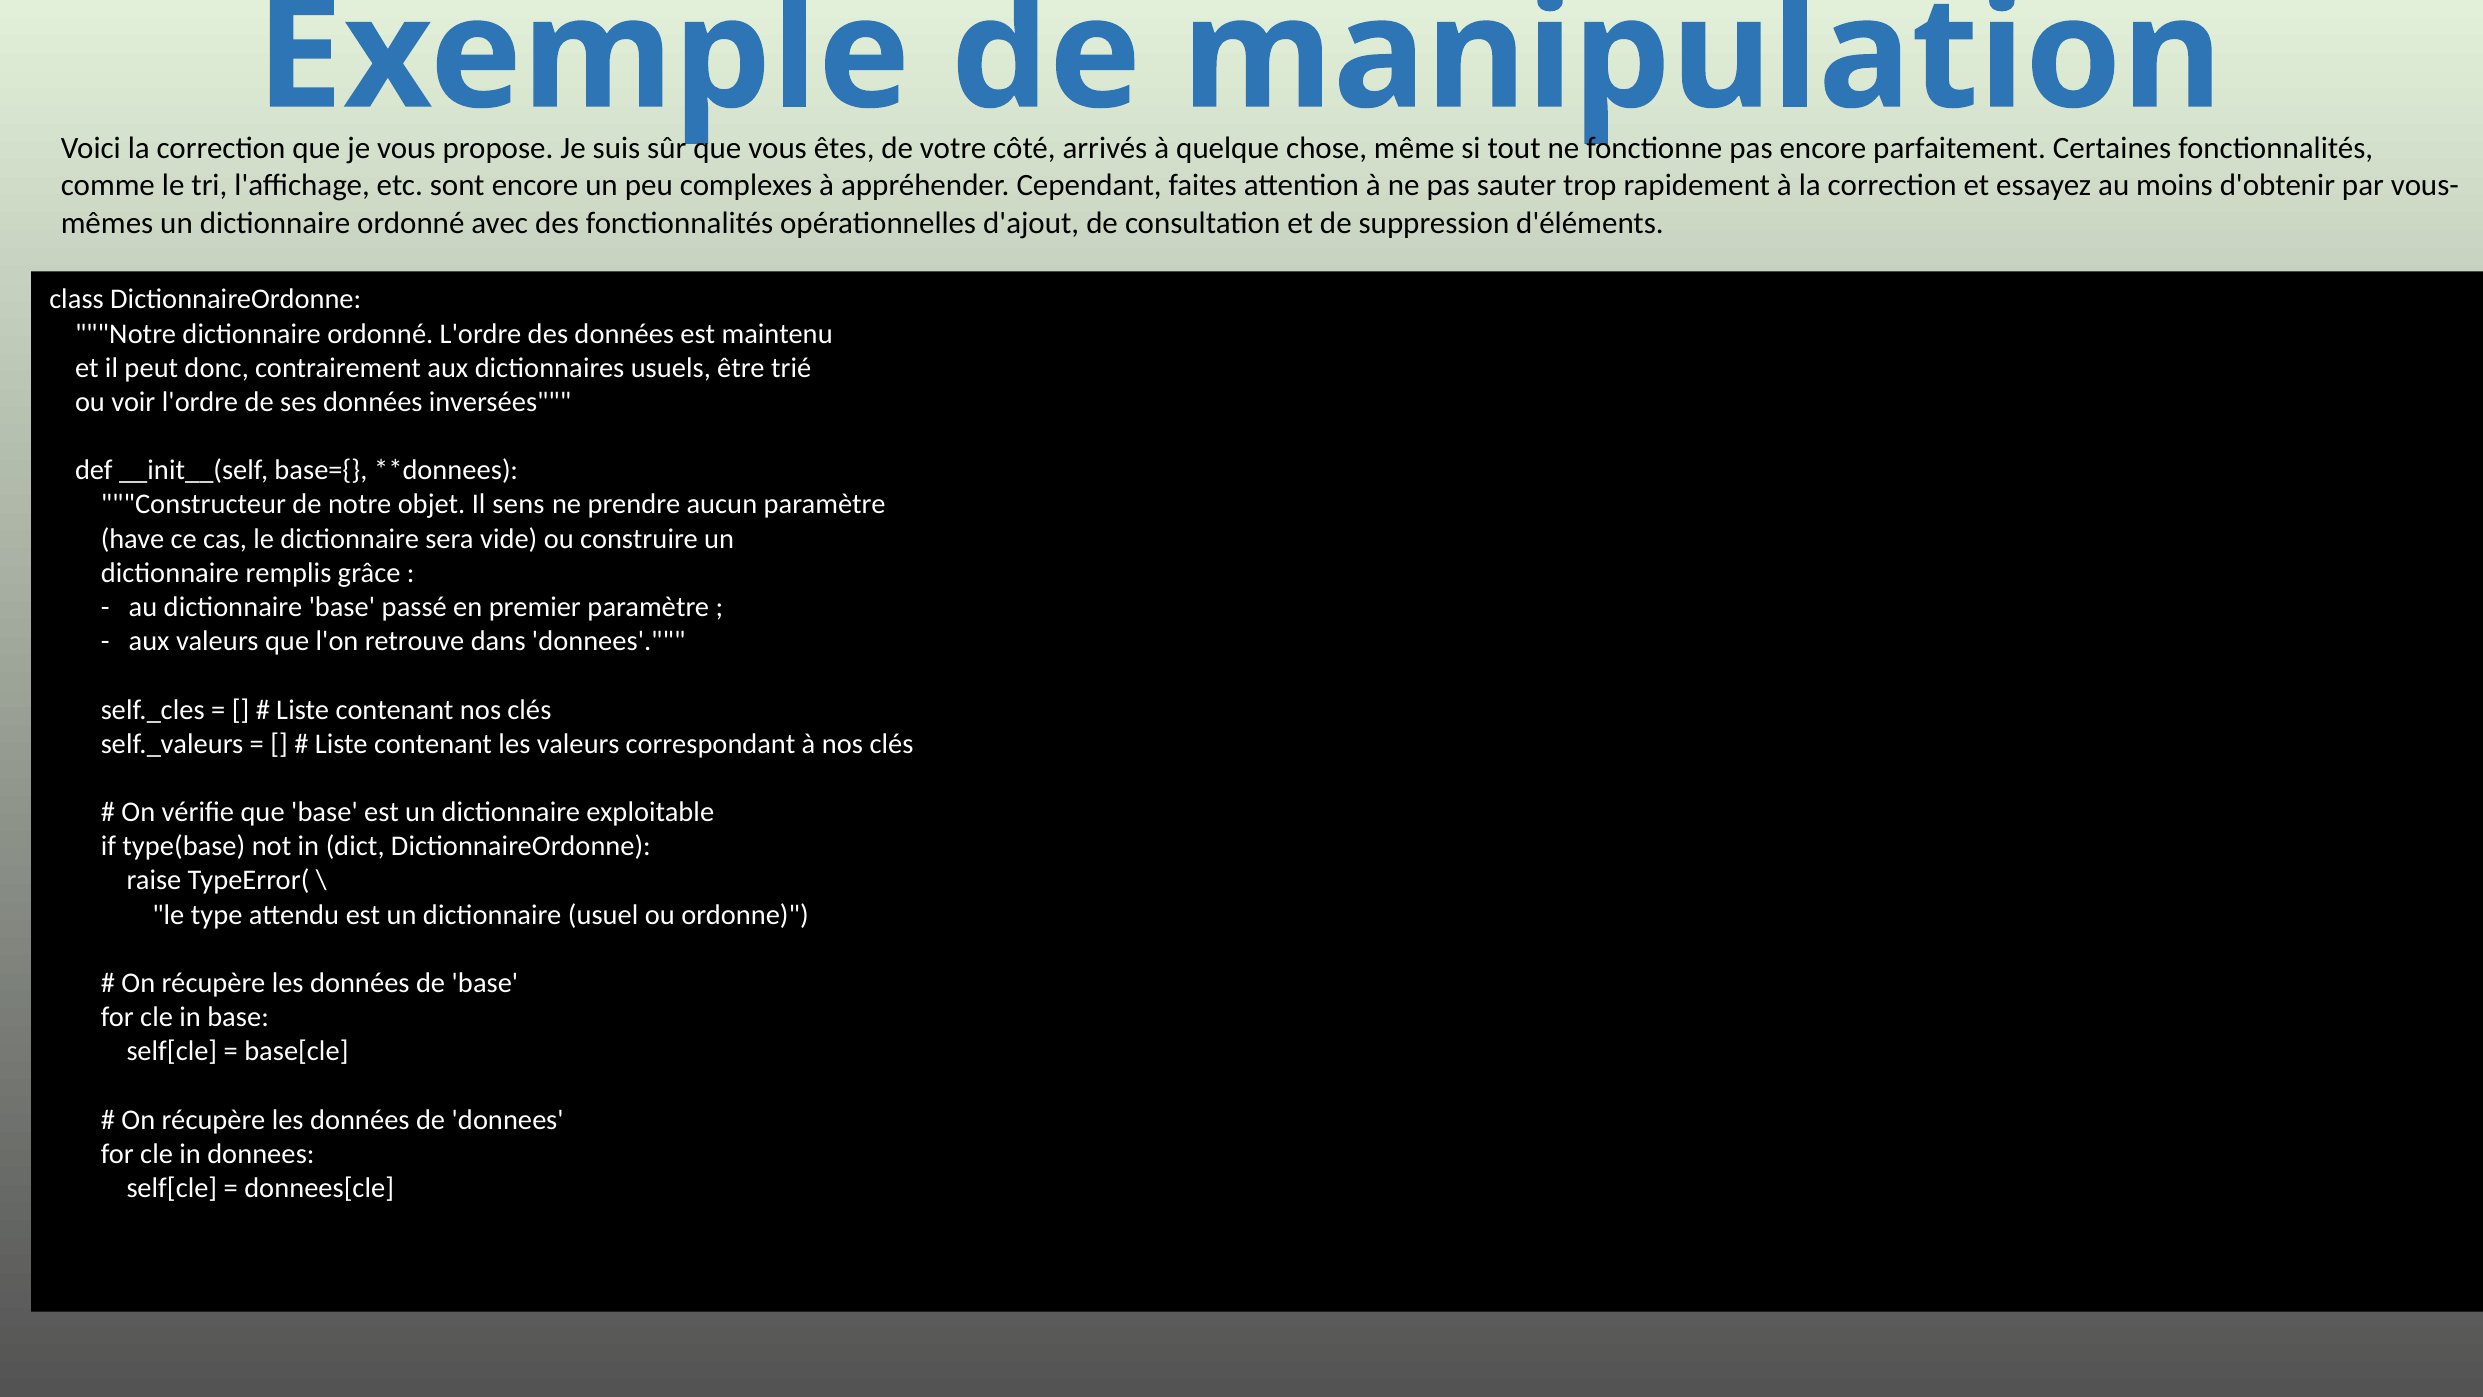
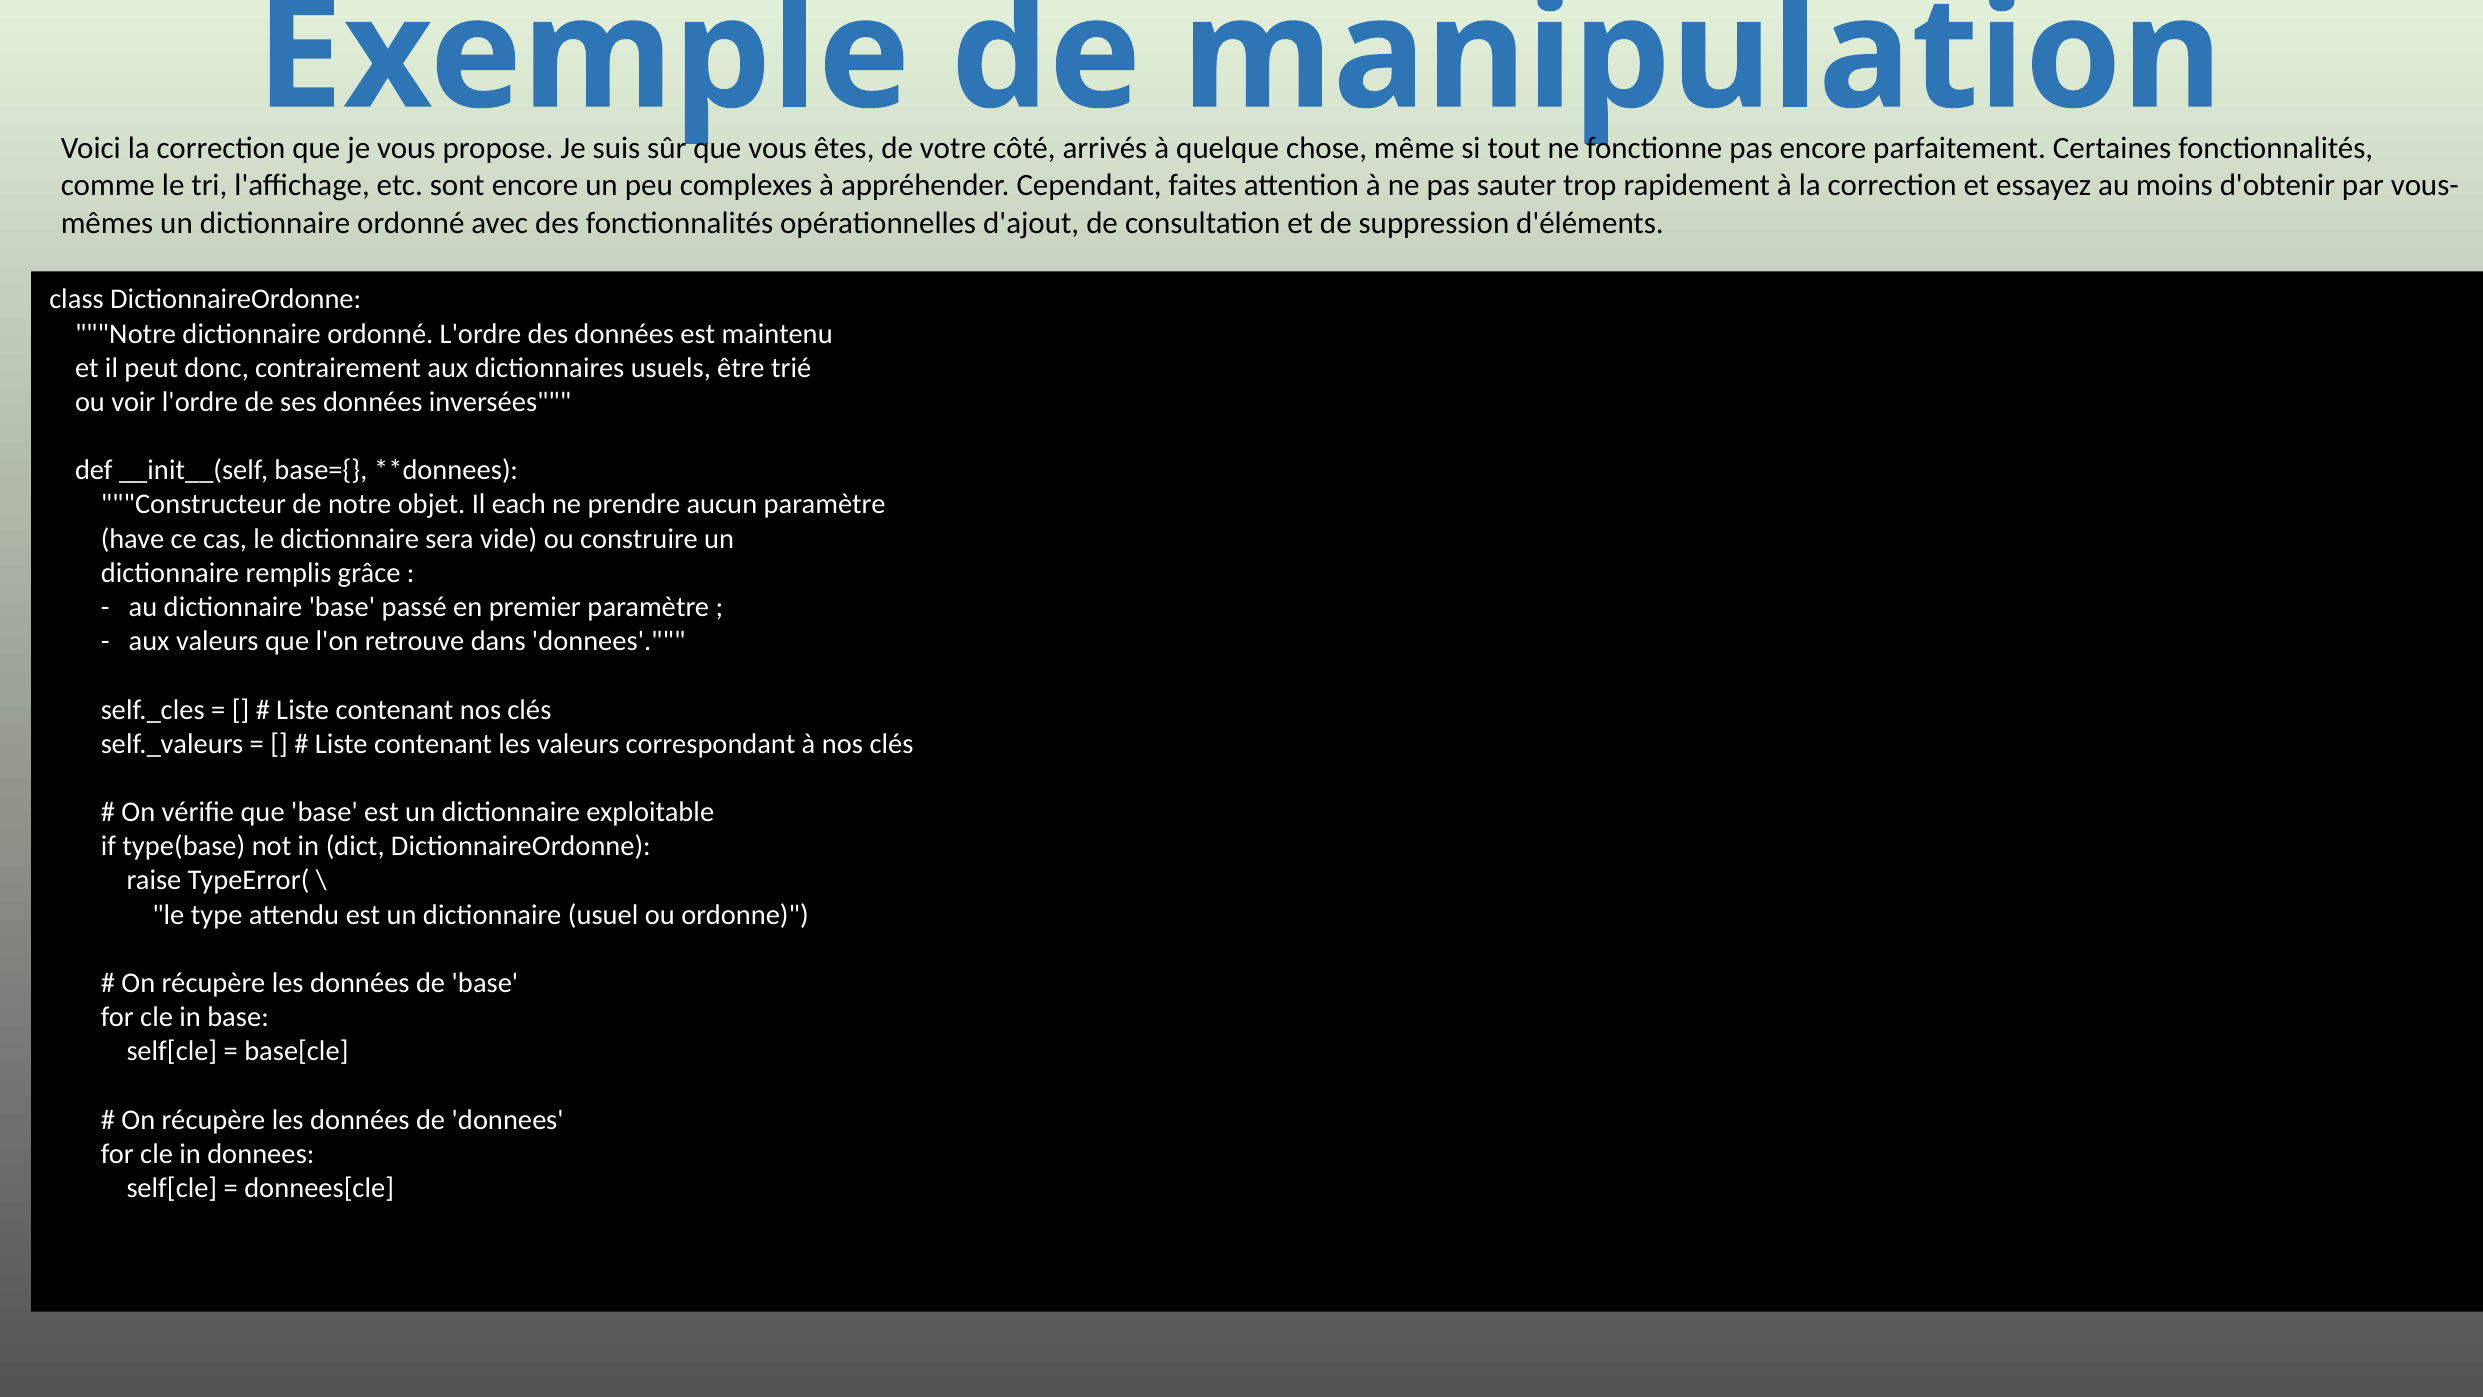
sens: sens -> each
